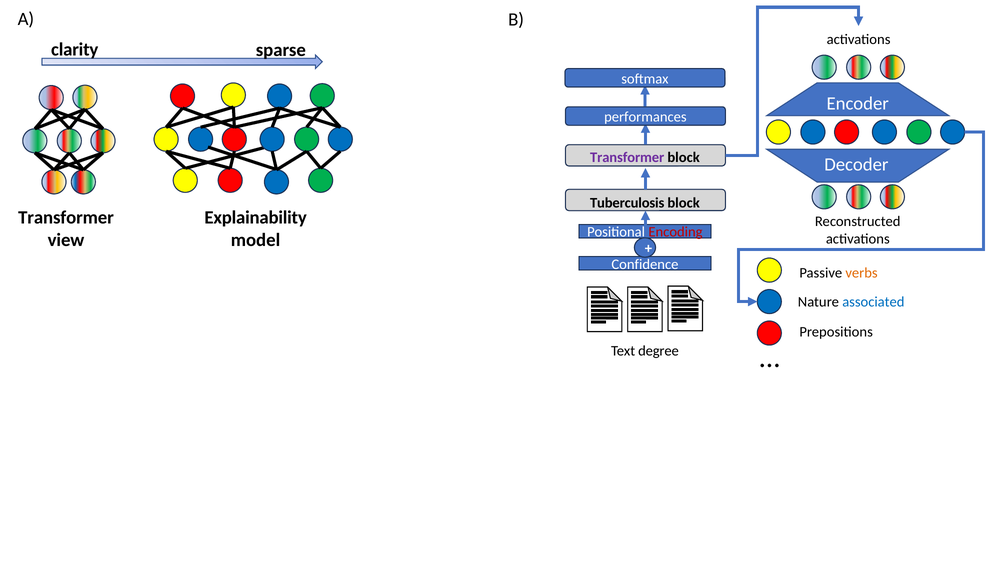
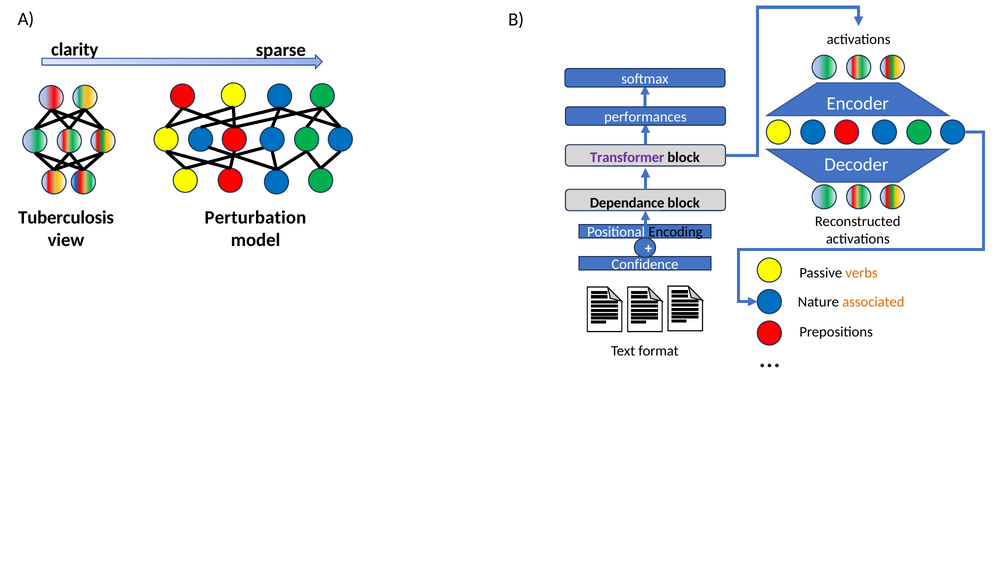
Tuberculosis: Tuberculosis -> Dependance
Transformer at (66, 218): Transformer -> Tuberculosis
Explainability: Explainability -> Perturbation
Encoding colour: red -> black
associated colour: blue -> orange
degree: degree -> format
